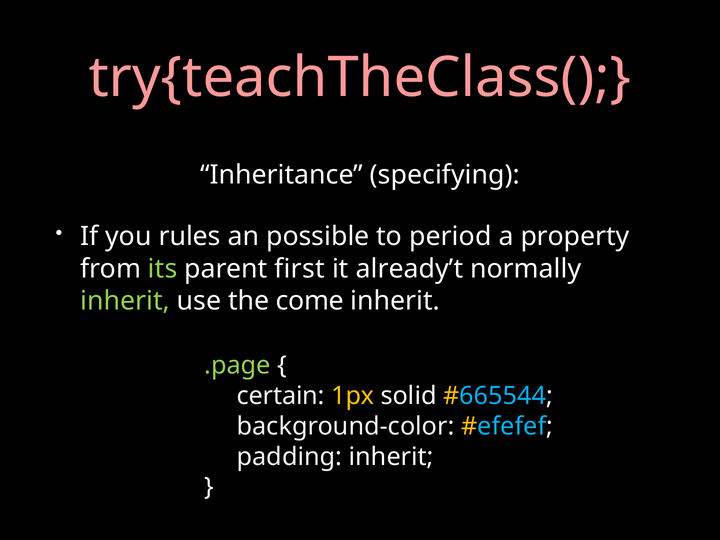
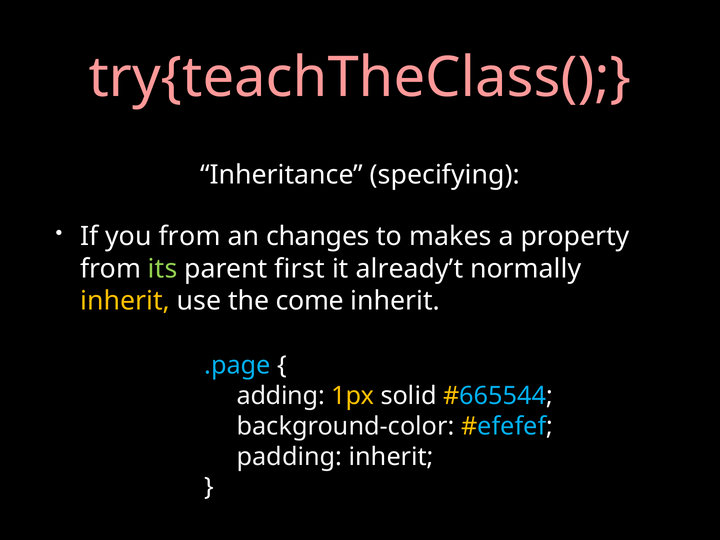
you rules: rules -> from
possible: possible -> changes
period: period -> makes
inherit at (125, 301) colour: light green -> yellow
.page colour: light green -> light blue
certain: certain -> adding
